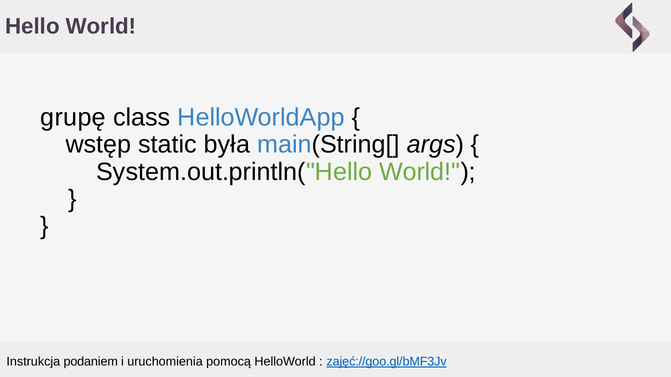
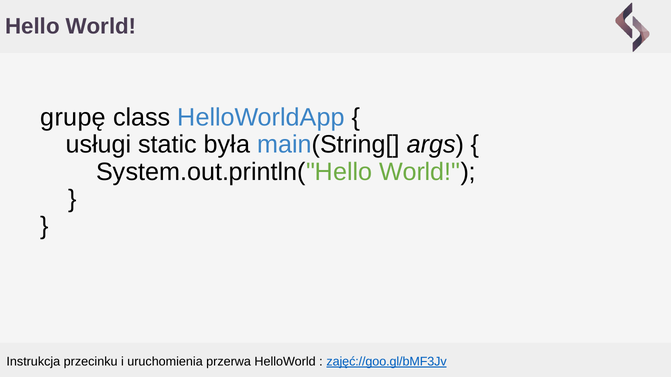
wstęp: wstęp -> usługi
podaniem: podaniem -> przecinku
pomocą: pomocą -> przerwa
